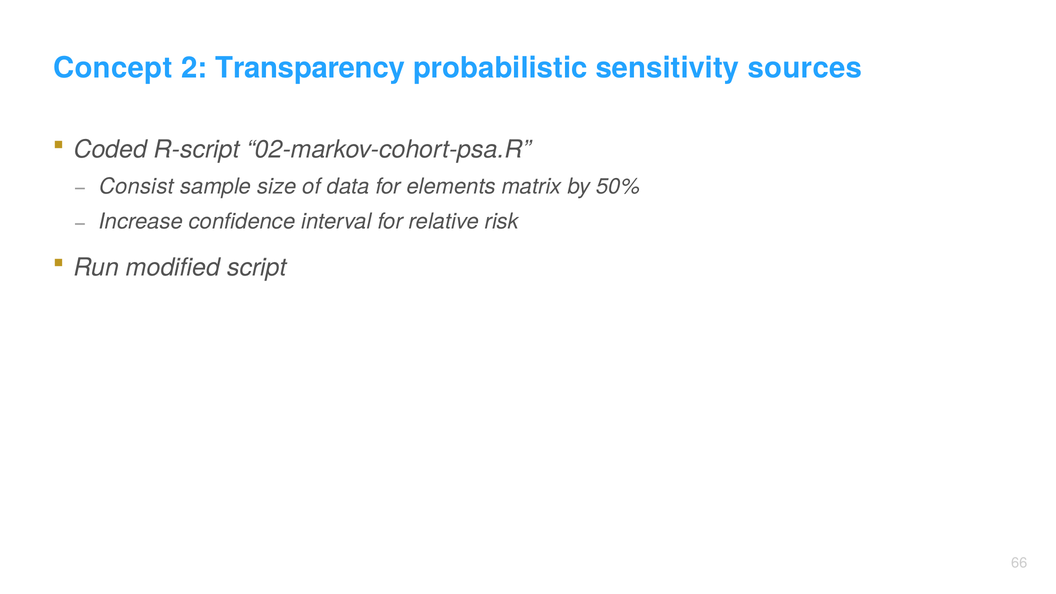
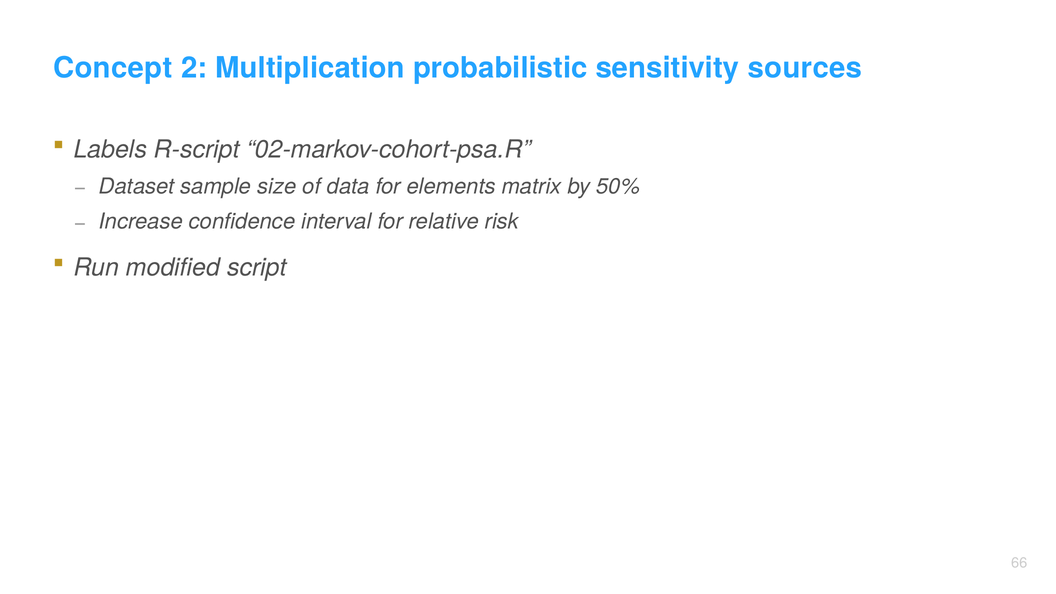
Transparency: Transparency -> Multiplication
Coded: Coded -> Labels
Consist: Consist -> Dataset
